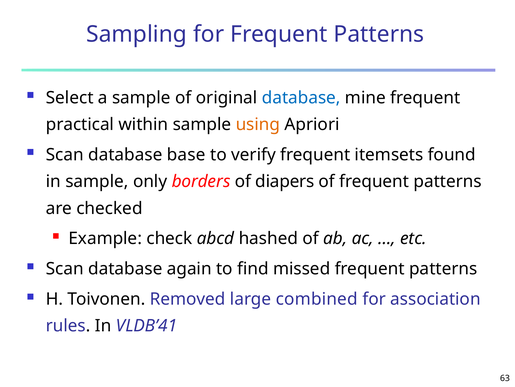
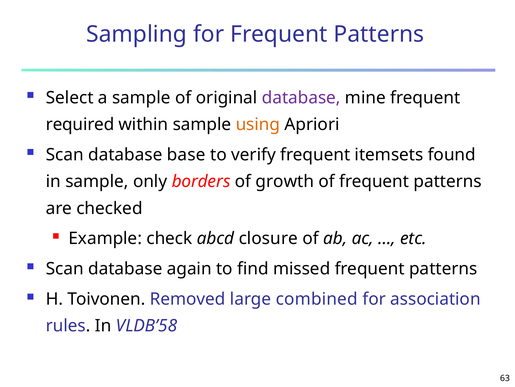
database at (301, 97) colour: blue -> purple
practical: practical -> required
diapers: diapers -> growth
hashed: hashed -> closure
VLDB’41: VLDB’41 -> VLDB’58
